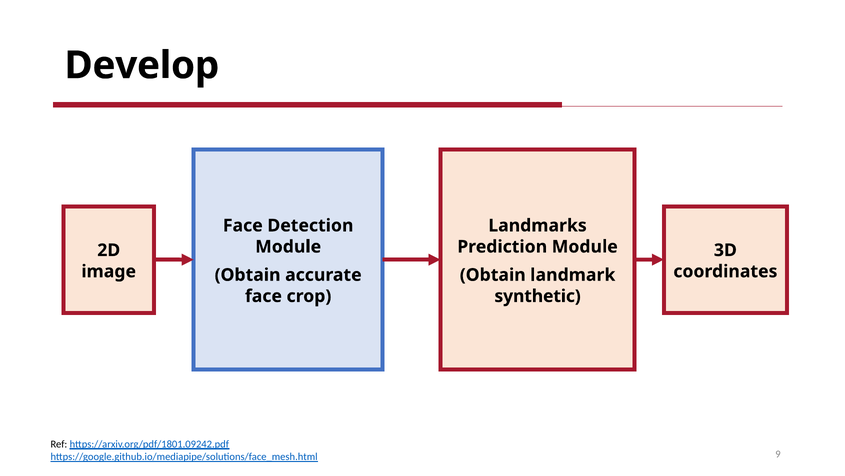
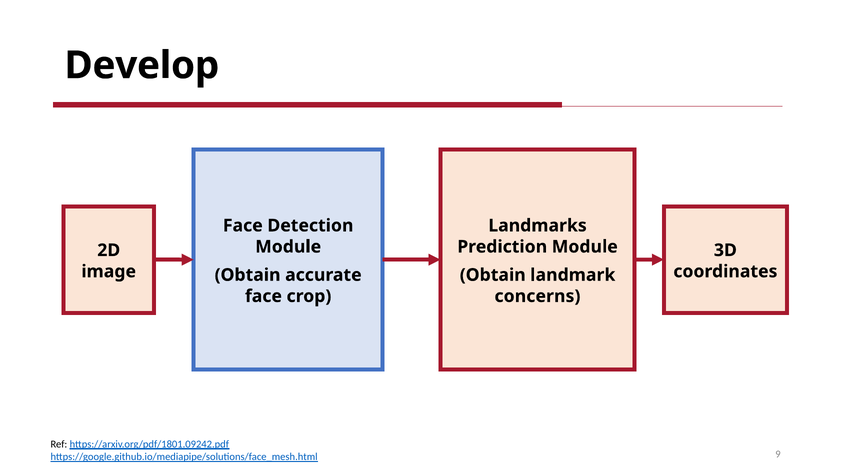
synthetic: synthetic -> concerns
